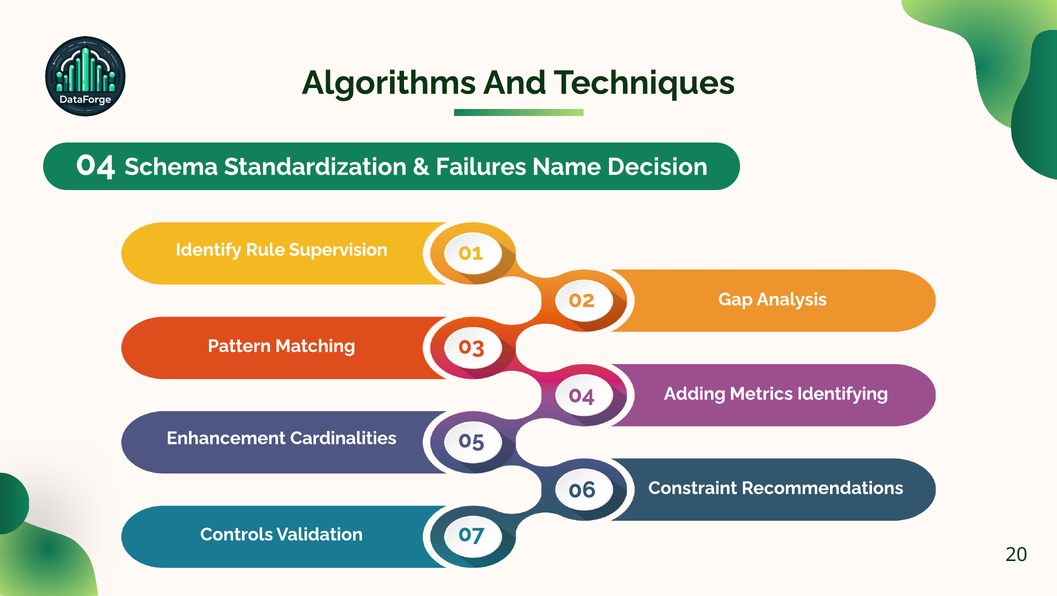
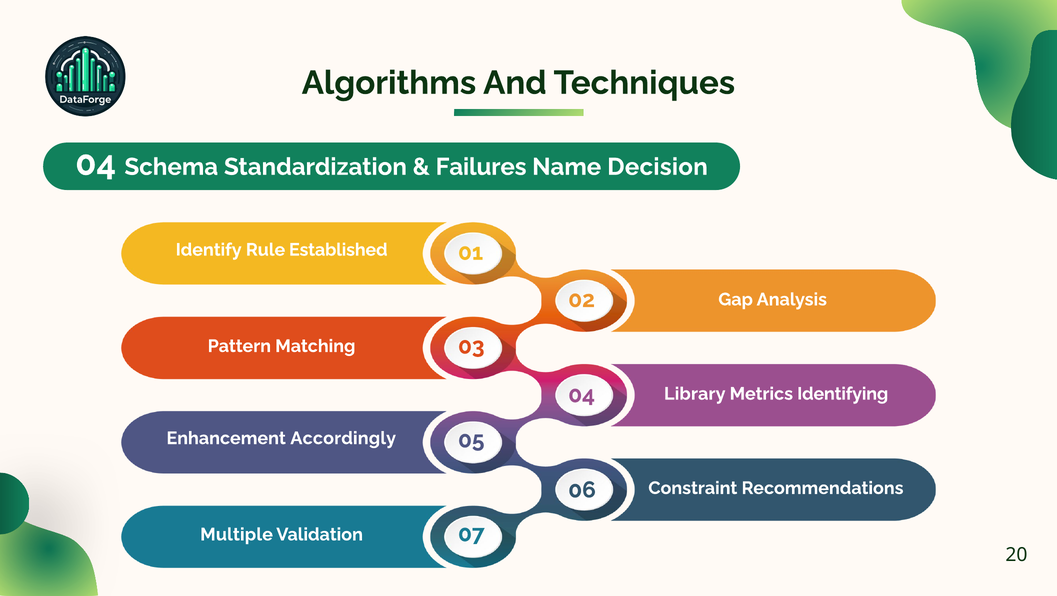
Supervision: Supervision -> Established
Adding: Adding -> Library
Cardinalities: Cardinalities -> Accordingly
Controls: Controls -> Multiple
